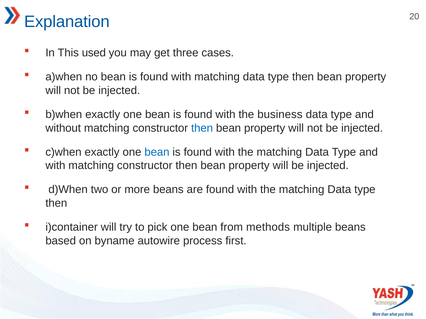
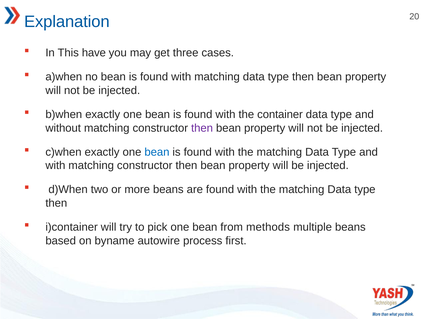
used: used -> have
business: business -> container
then at (202, 128) colour: blue -> purple
